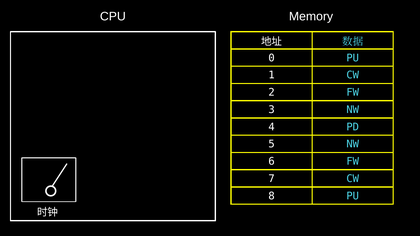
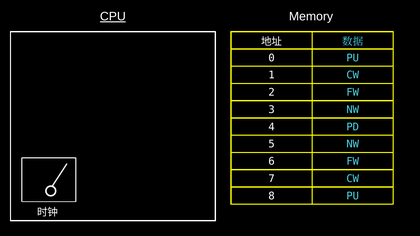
CPU underline: none -> present
